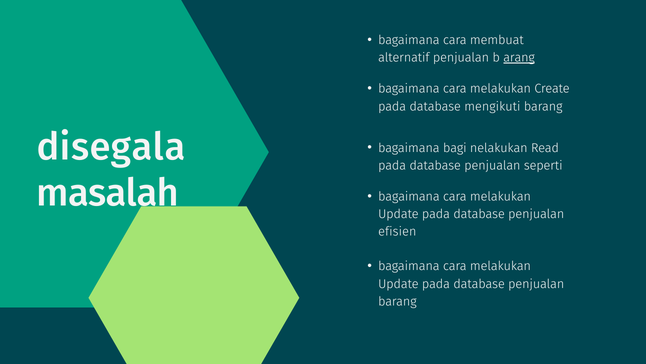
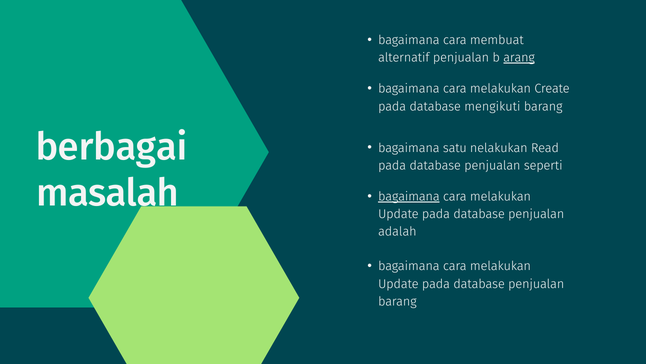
disegala: disegala -> berbagai
bagi: bagi -> satu
bagaimana at (409, 196) underline: none -> present
efisien: efisien -> adalah
